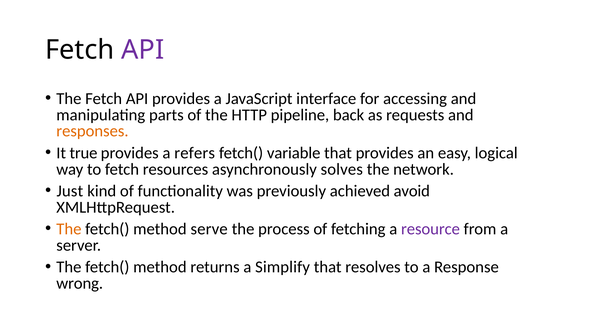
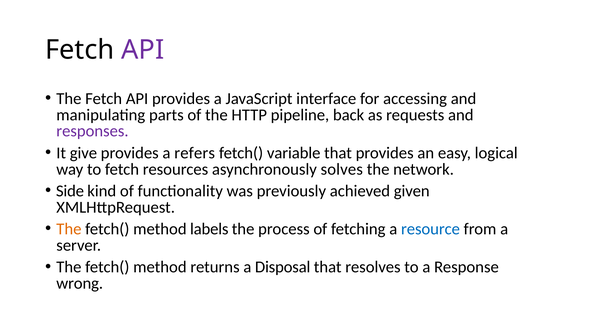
responses colour: orange -> purple
true: true -> give
Just: Just -> Side
avoid: avoid -> given
serve: serve -> labels
resource colour: purple -> blue
Simplify: Simplify -> Disposal
